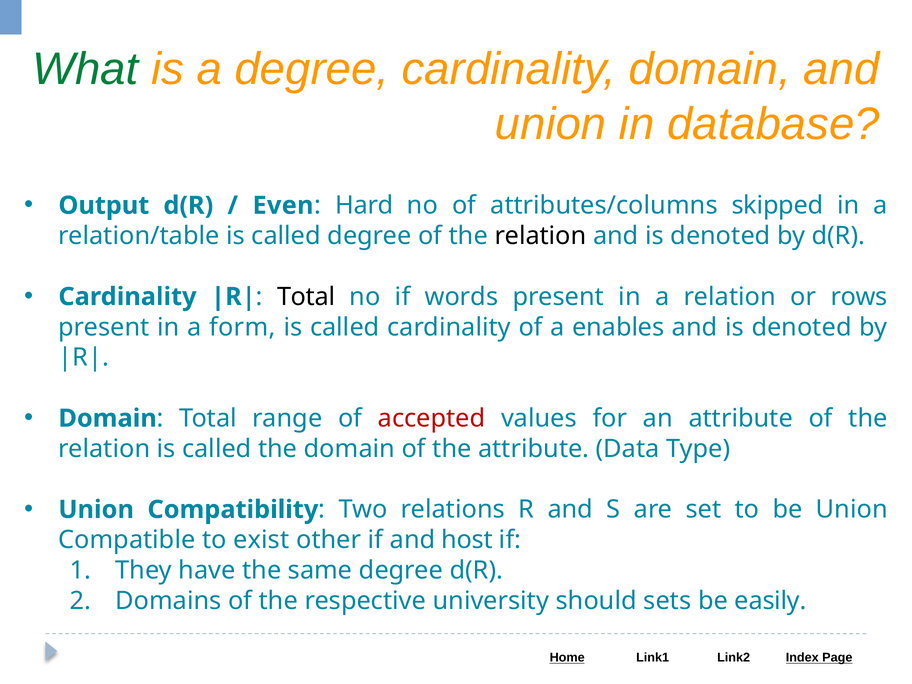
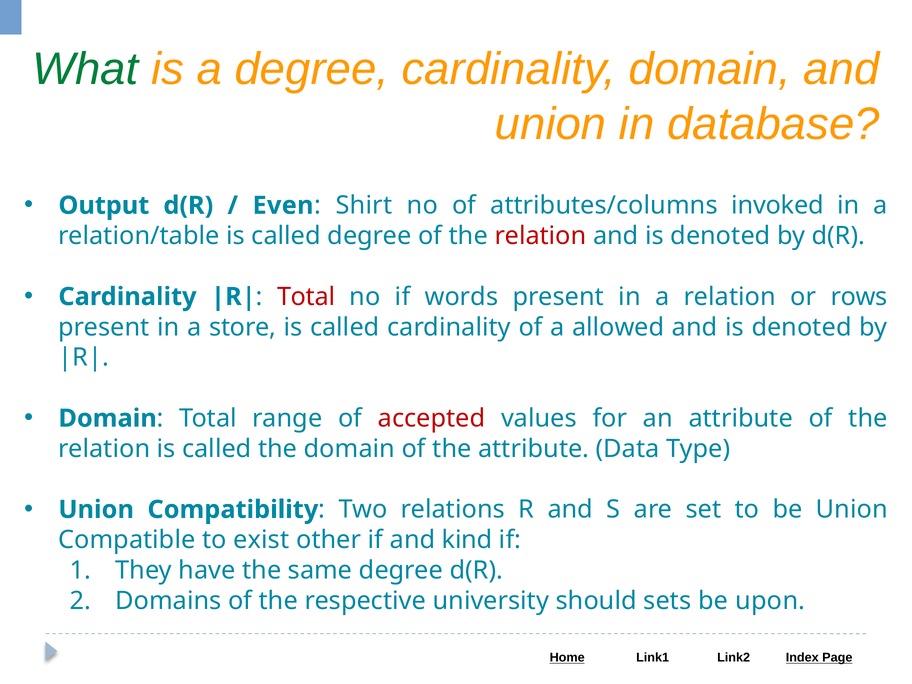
Hard: Hard -> Shirt
skipped: skipped -> invoked
relation at (540, 236) colour: black -> red
Total at (306, 297) colour: black -> red
form: form -> store
enables: enables -> allowed
host: host -> kind
easily: easily -> upon
